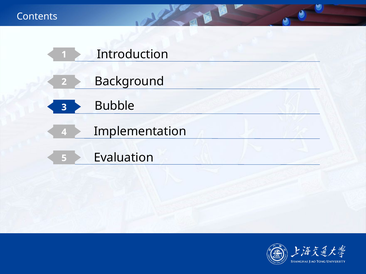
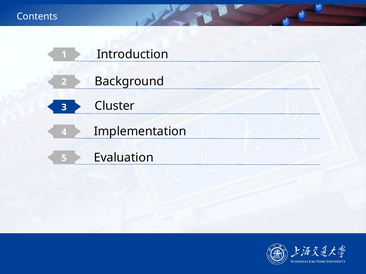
Bubble: Bubble -> Cluster
